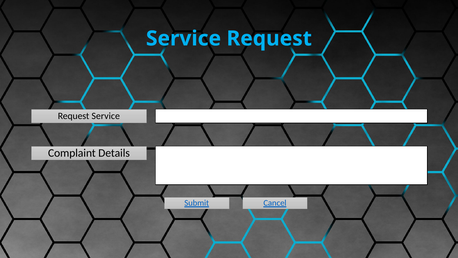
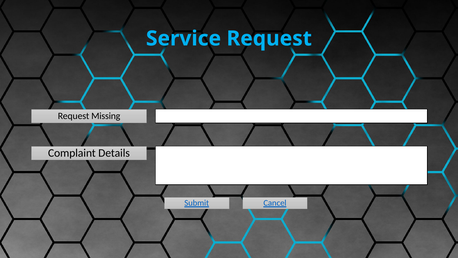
Request Service: Service -> Missing
